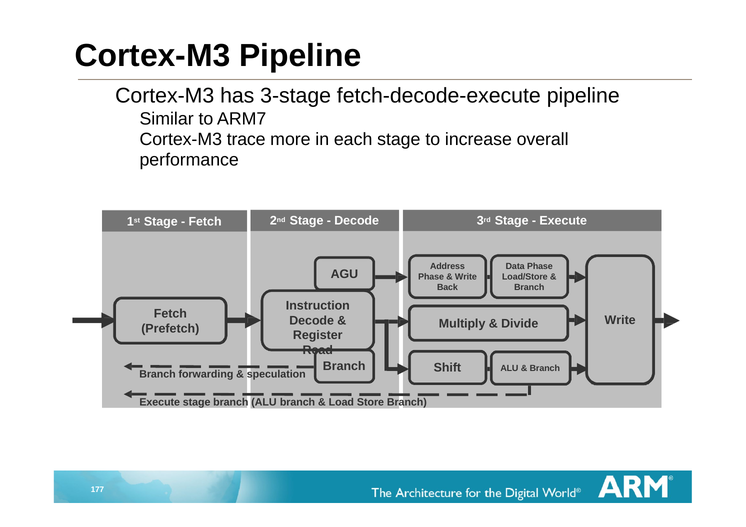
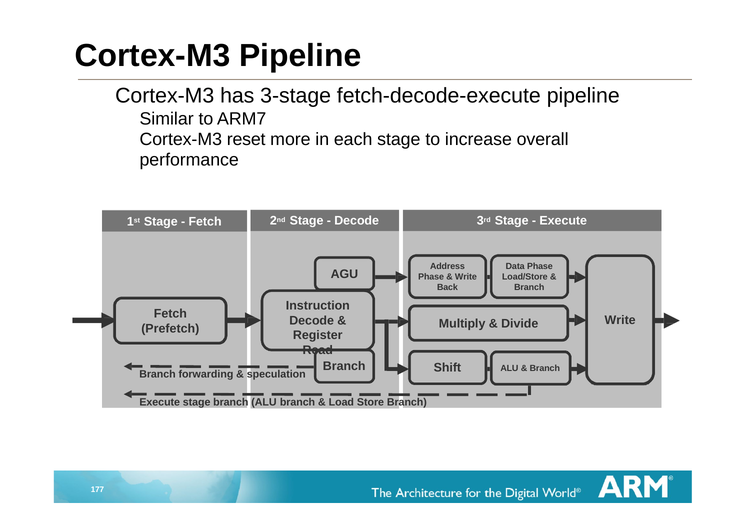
trace: trace -> reset
